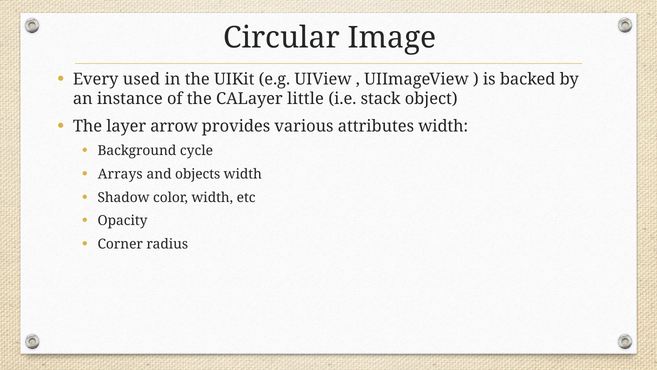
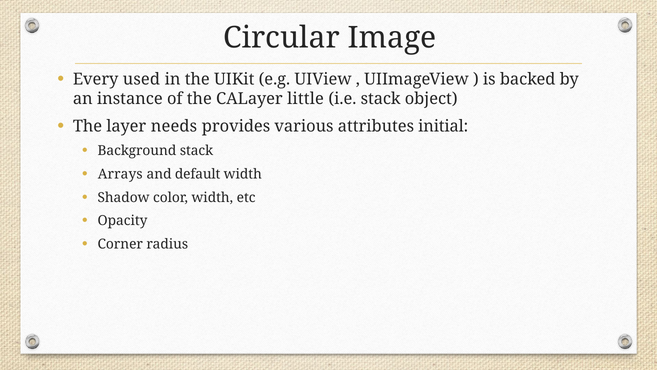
arrow: arrow -> needs
attributes width: width -> initial
Background cycle: cycle -> stack
objects: objects -> default
